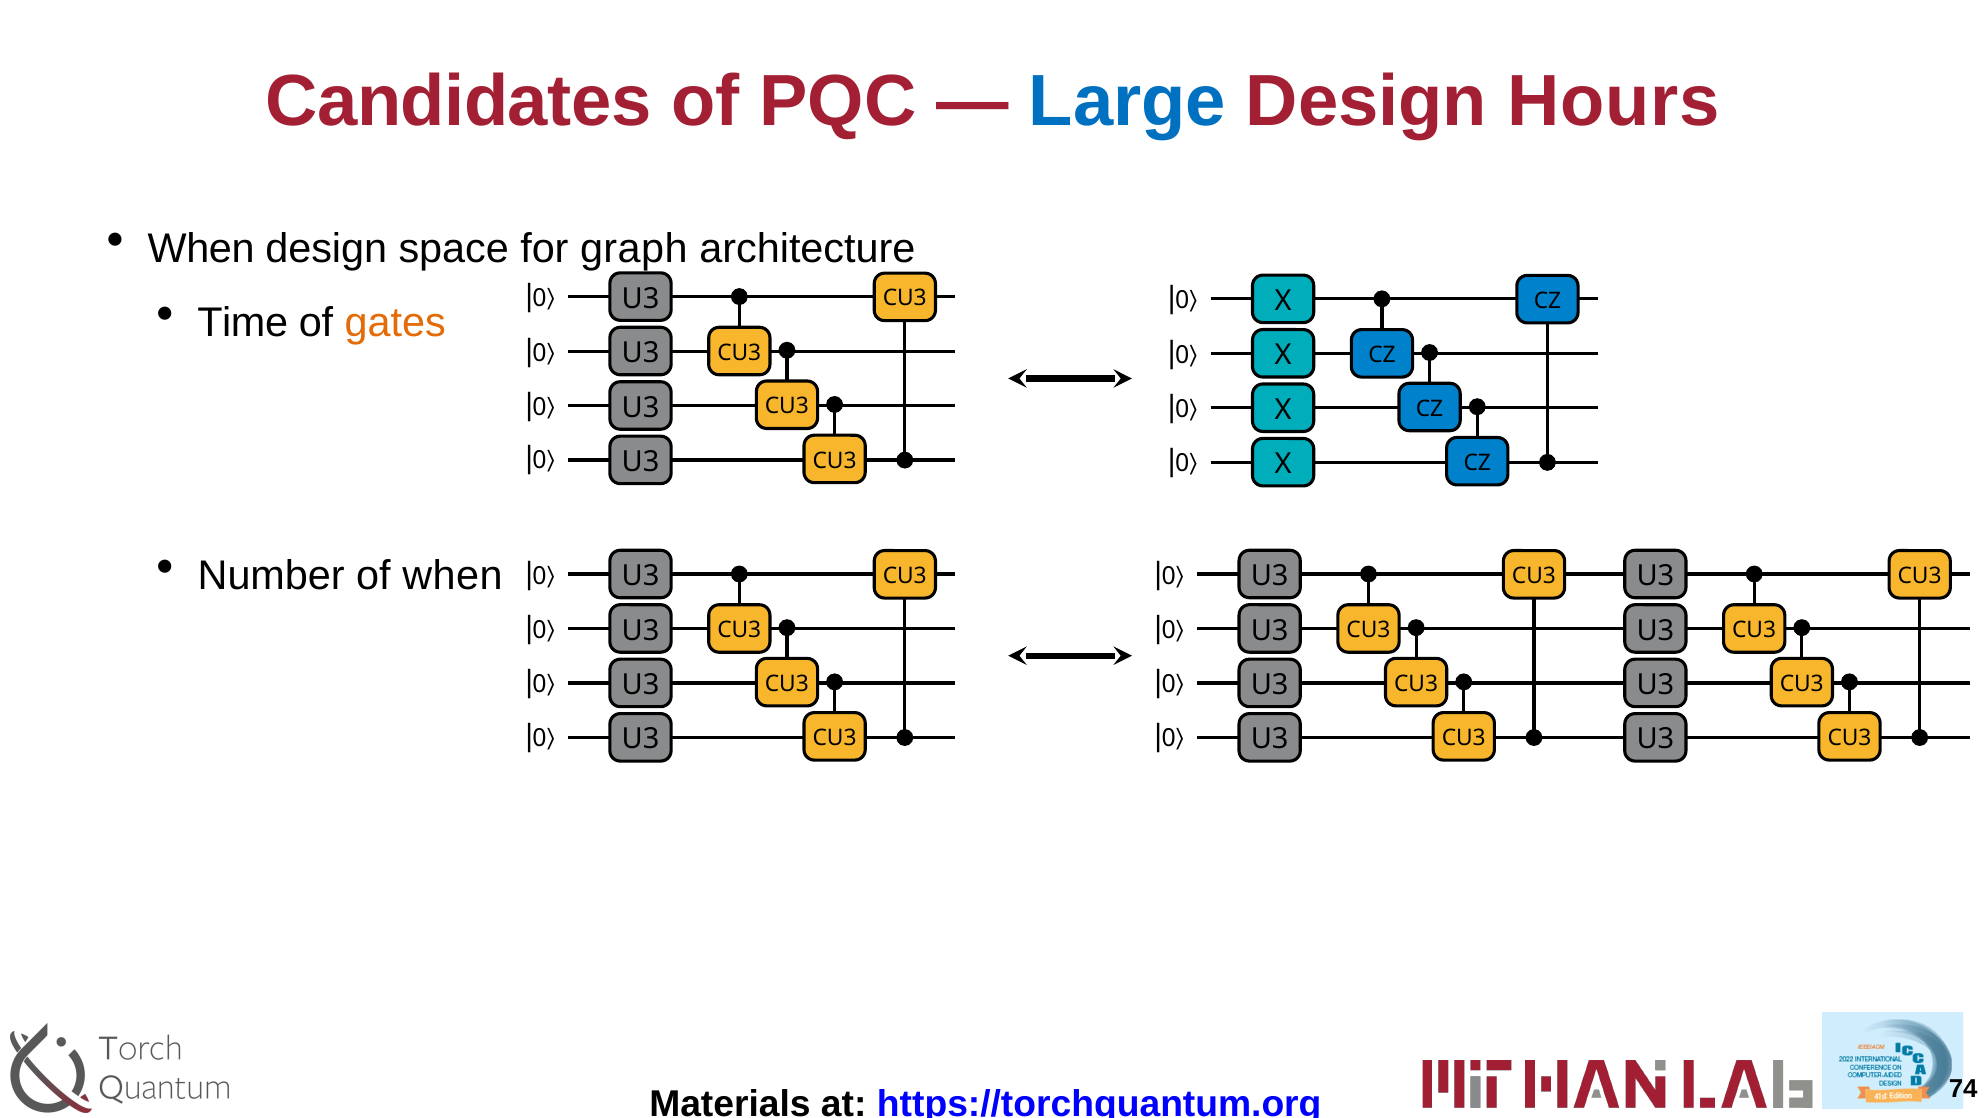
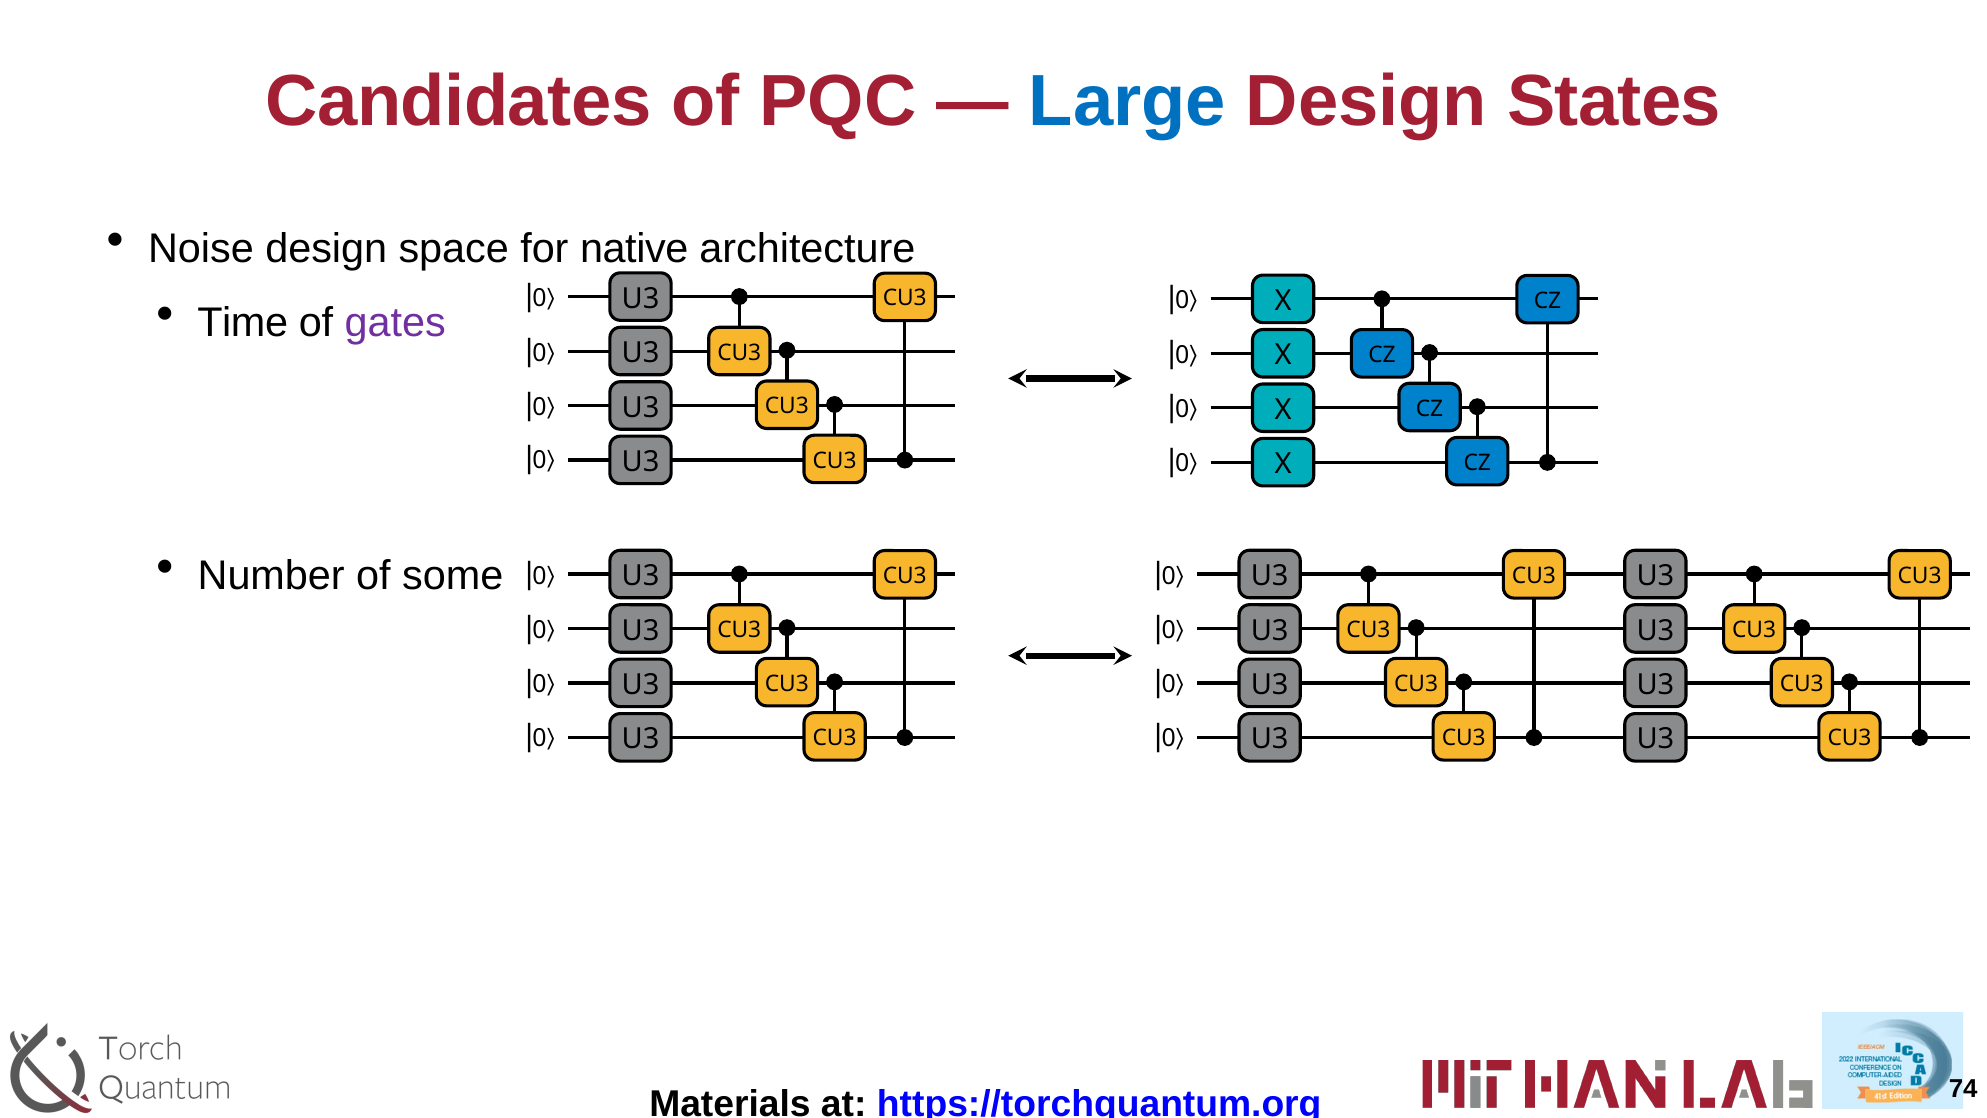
Hours: Hours -> States
When at (201, 248): When -> Noise
graph: graph -> native
gates colour: orange -> purple
of when: when -> some
